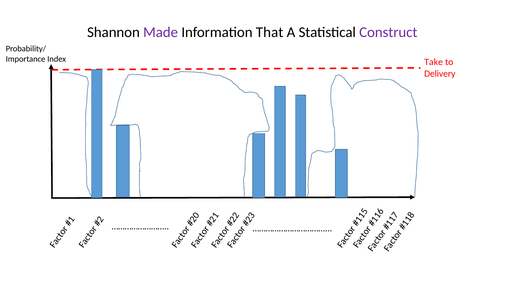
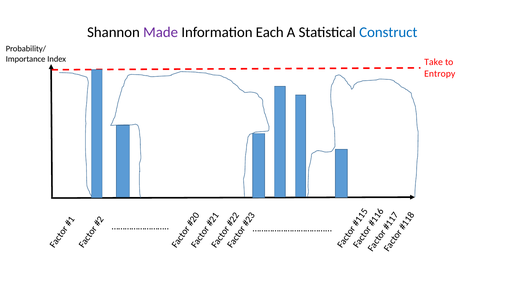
That: That -> Each
Construct colour: purple -> blue
Delivery: Delivery -> Entropy
